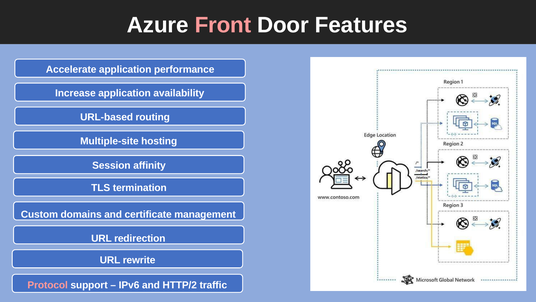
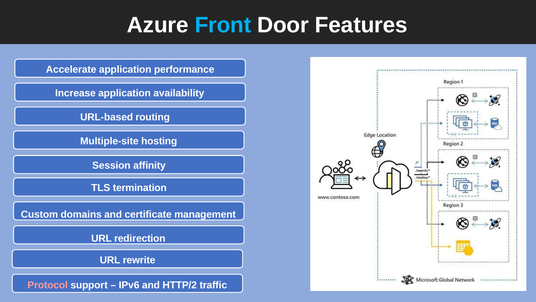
Front colour: pink -> light blue
